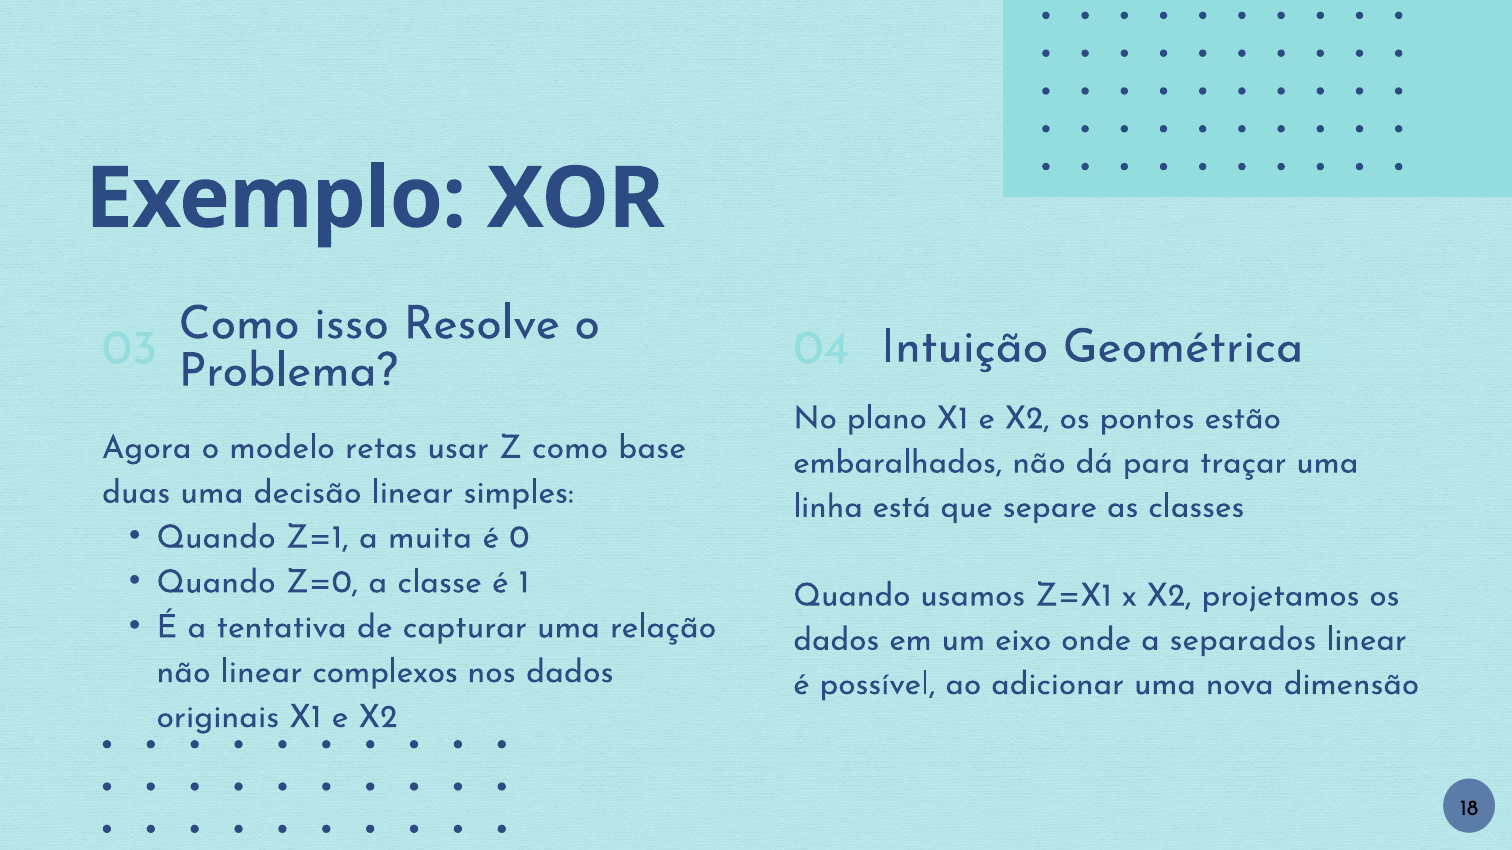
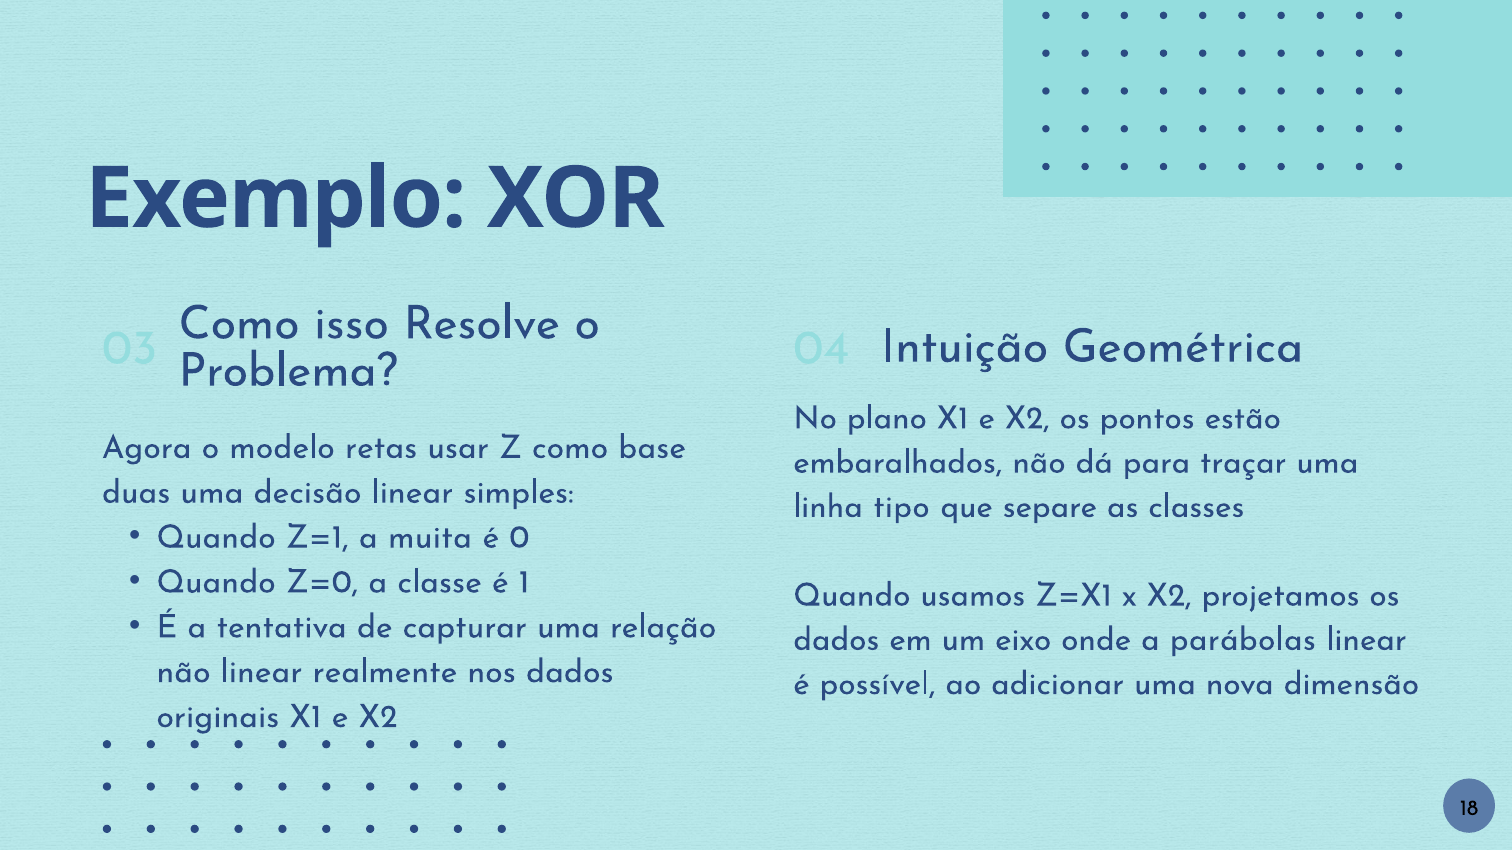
está: está -> tipo
separados: separados -> parábolas
complexos: complexos -> realmente
